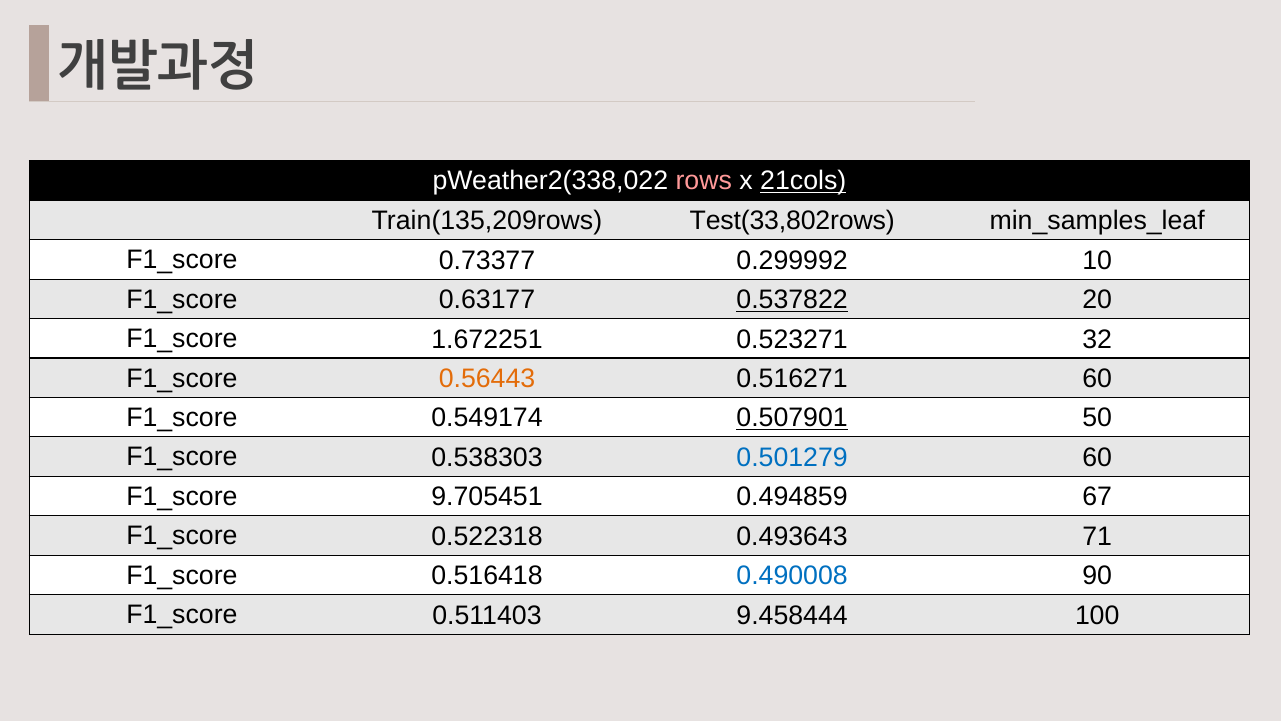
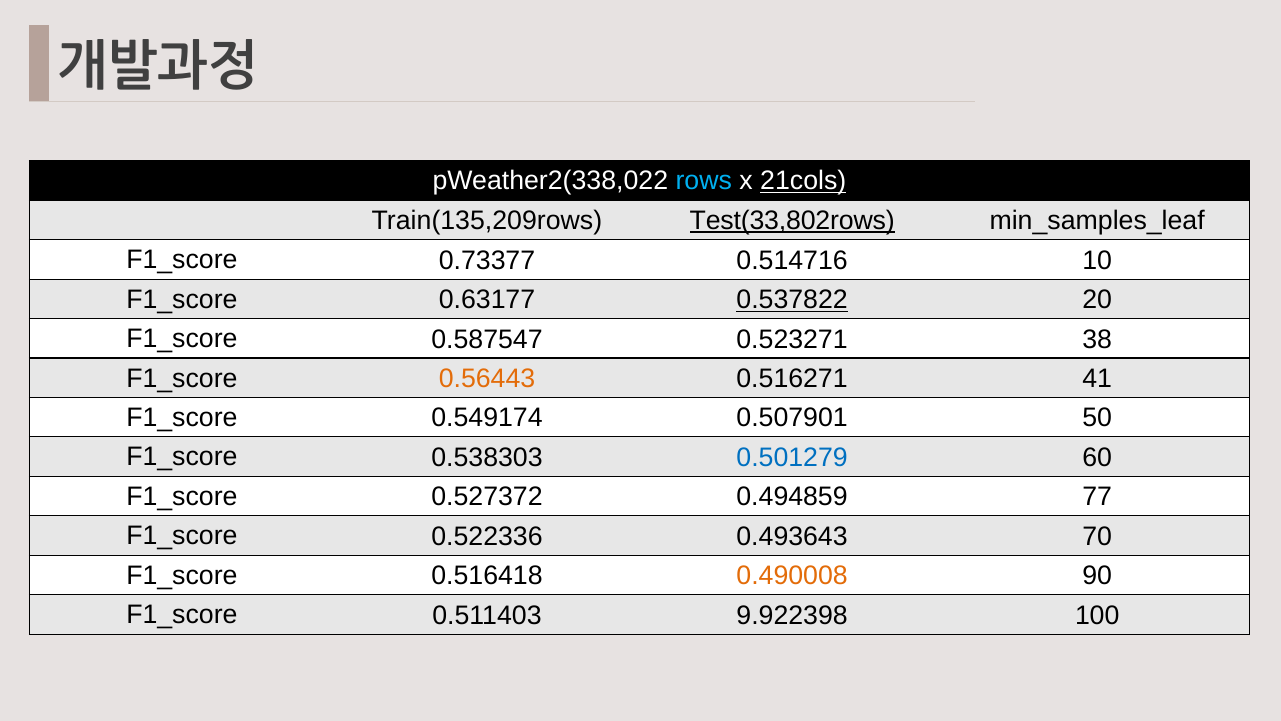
rows colour: pink -> light blue
Test(33,802rows underline: none -> present
0.299992: 0.299992 -> 0.514716
1.672251: 1.672251 -> 0.587547
32: 32 -> 38
0.516271 60: 60 -> 41
0.507901 underline: present -> none
9.705451: 9.705451 -> 0.527372
67: 67 -> 77
0.522318: 0.522318 -> 0.522336
71: 71 -> 70
0.490008 colour: blue -> orange
9.458444: 9.458444 -> 9.922398
